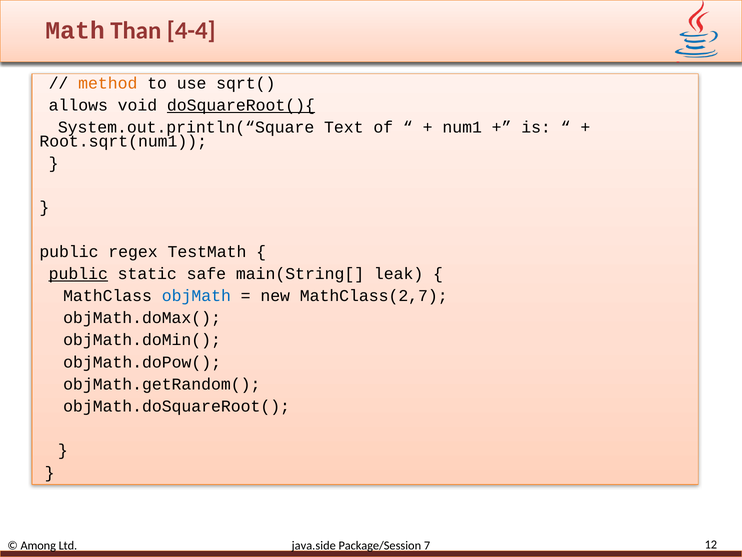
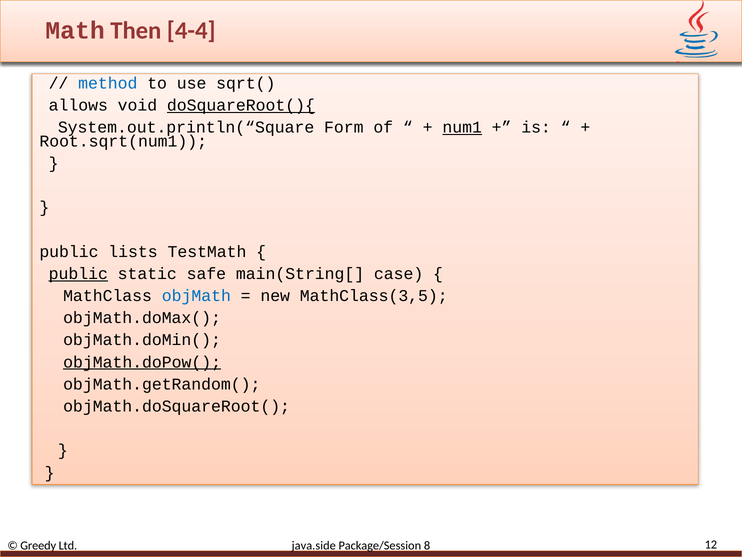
Than: Than -> Then
method colour: orange -> blue
Text: Text -> Form
num1 underline: none -> present
regex: regex -> lists
leak: leak -> case
MathClass(2,7: MathClass(2,7 -> MathClass(3,5
objMath.doPow( underline: none -> present
Among: Among -> Greedy
7: 7 -> 8
